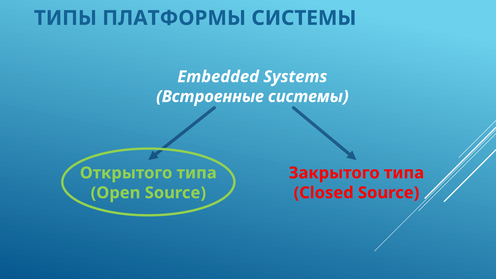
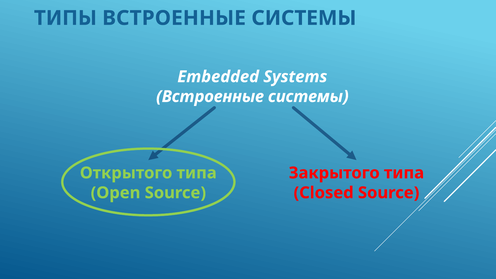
ТИПЫ ПЛАТФОРМЫ: ПЛАТФОРМЫ -> ВСТРОЕННЫЕ
